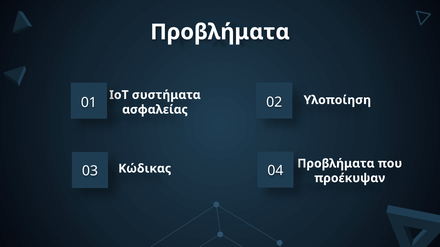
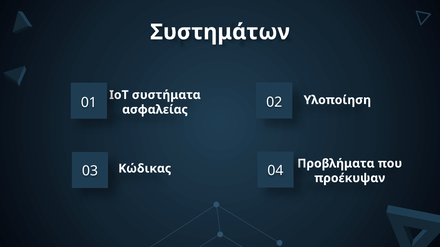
Προβλήματα at (220, 32): Προβλήματα -> Συστημάτων
